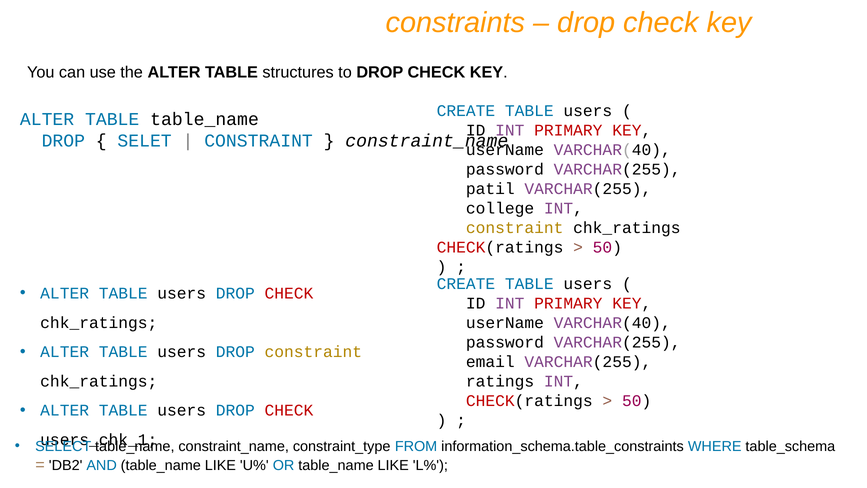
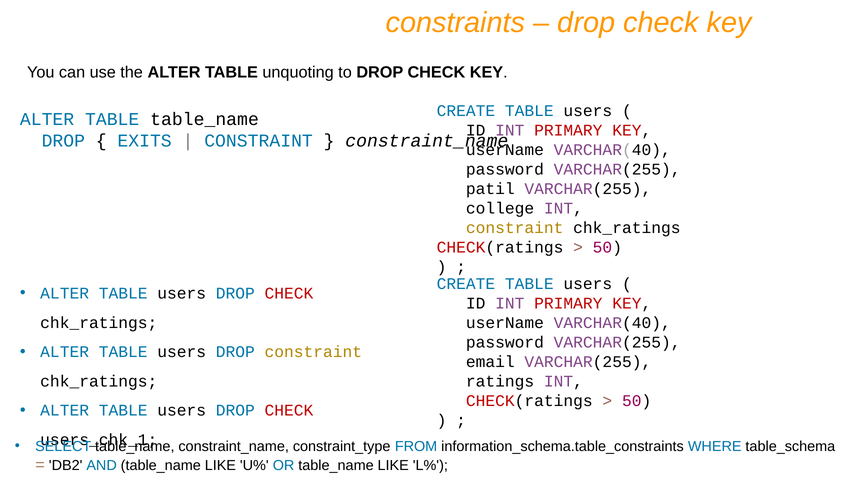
structures: structures -> unquoting
SELET: SELET -> EXITS
